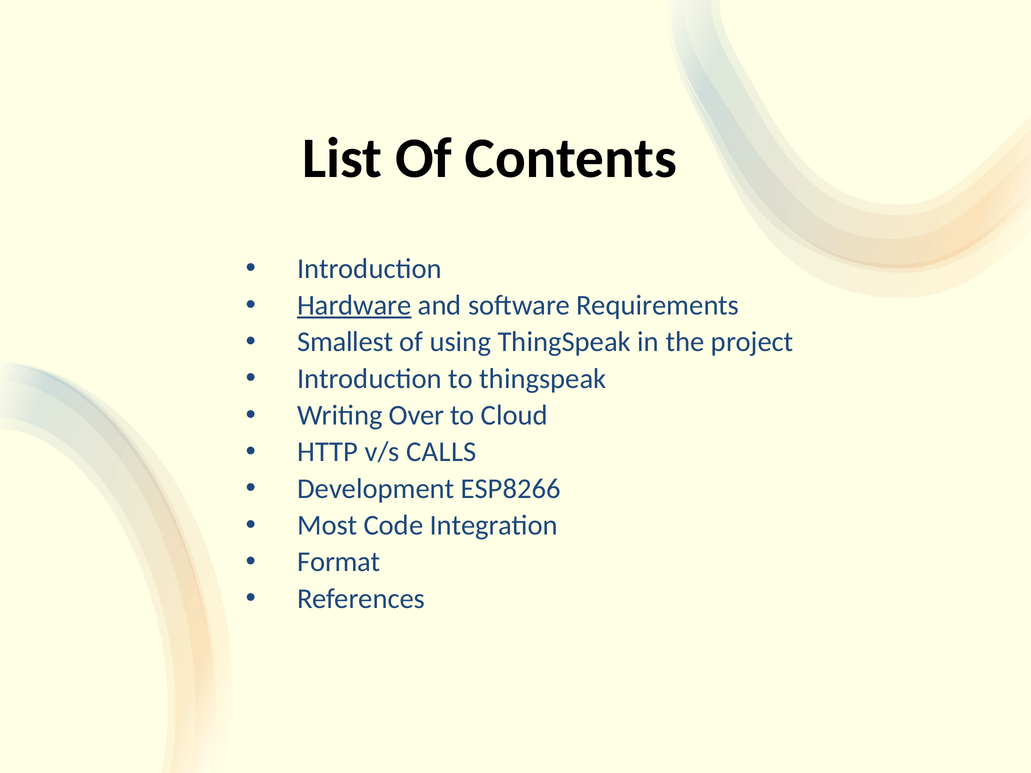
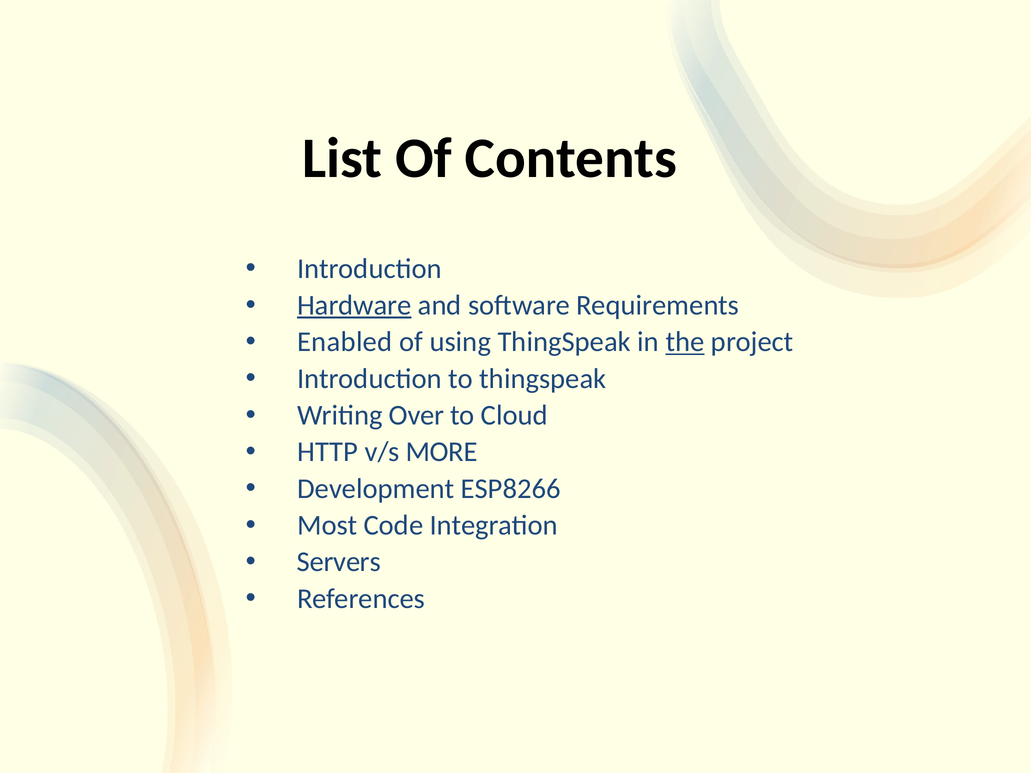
Smallest: Smallest -> Enabled
the underline: none -> present
CALLS: CALLS -> MORE
Format: Format -> Servers
